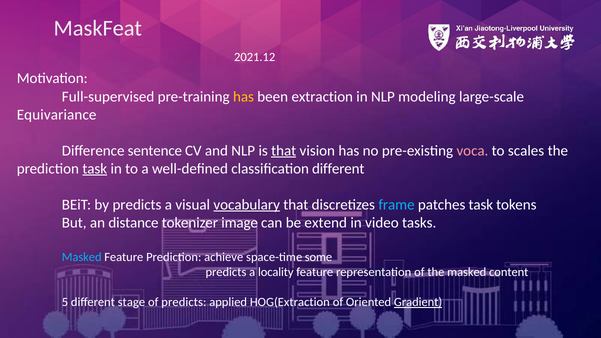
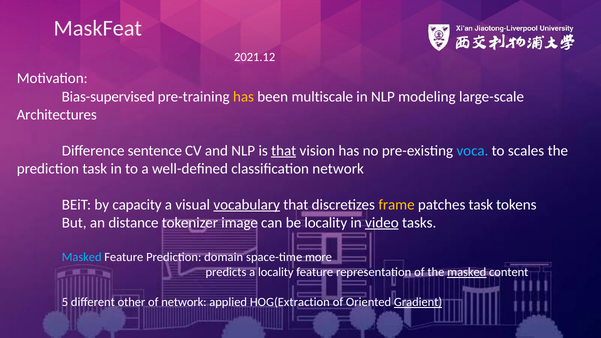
Full-supervised: Full-supervised -> Bias-supervised
extraction: extraction -> multiscale
Equivariance: Equivariance -> Architectures
voca colour: pink -> light blue
task at (95, 169) underline: present -> none
classification different: different -> network
by predicts: predicts -> capacity
frame colour: light blue -> yellow
be extend: extend -> locality
video underline: none -> present
achieve: achieve -> domain
some: some -> more
masked at (467, 272) underline: none -> present
stage: stage -> other
of predicts: predicts -> network
